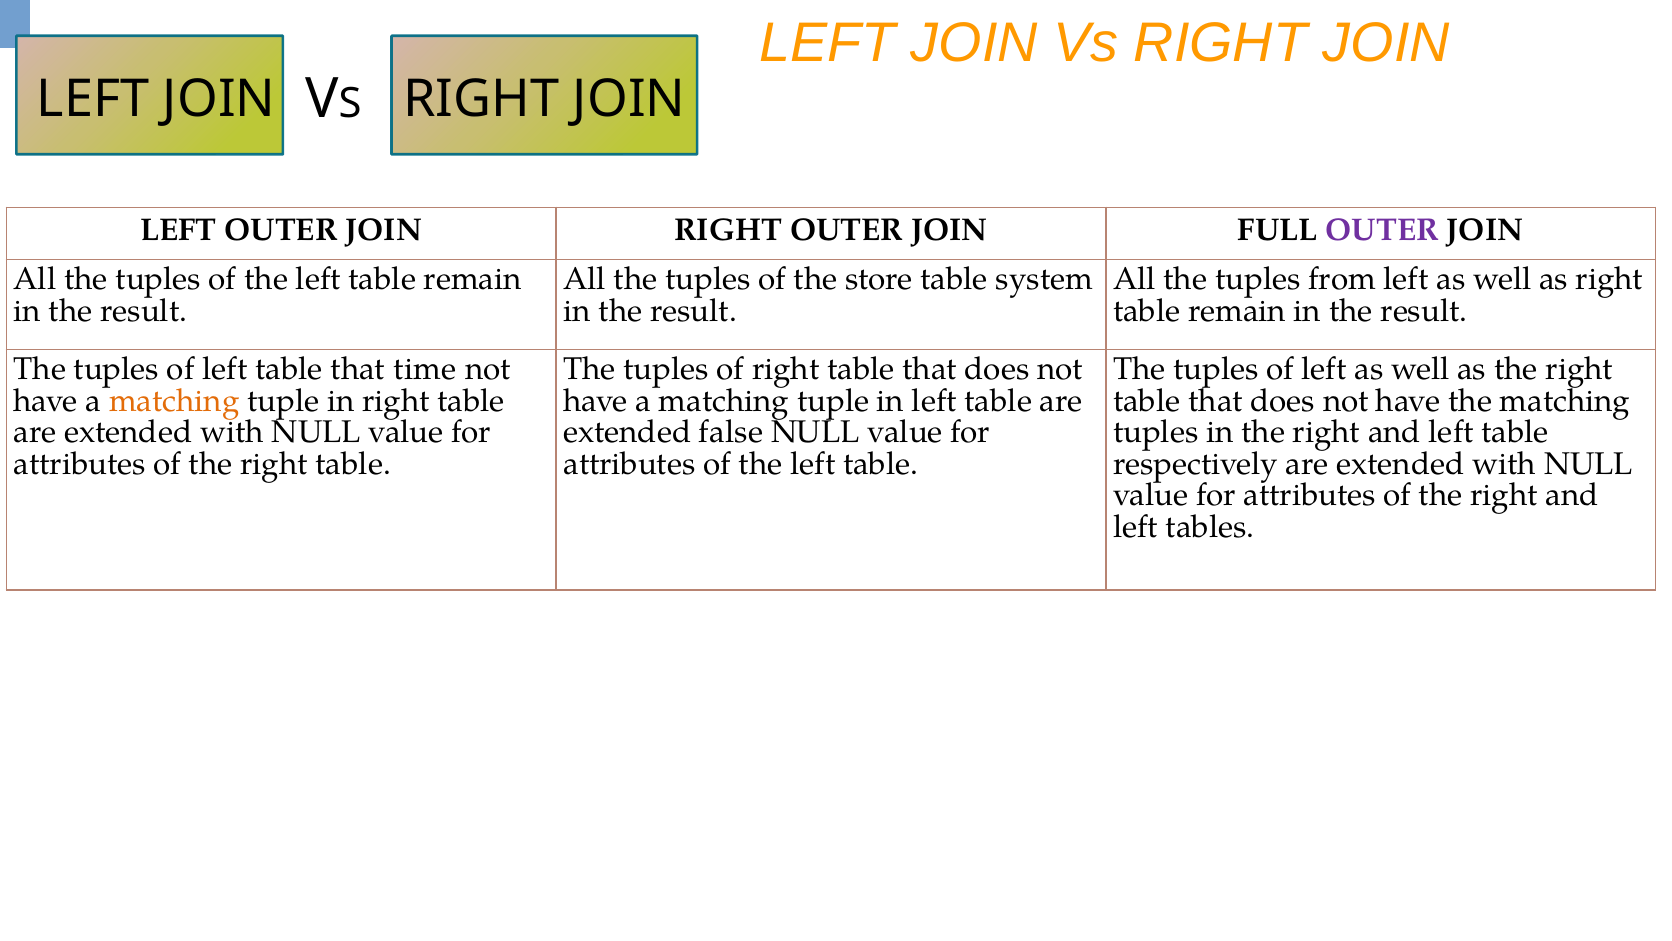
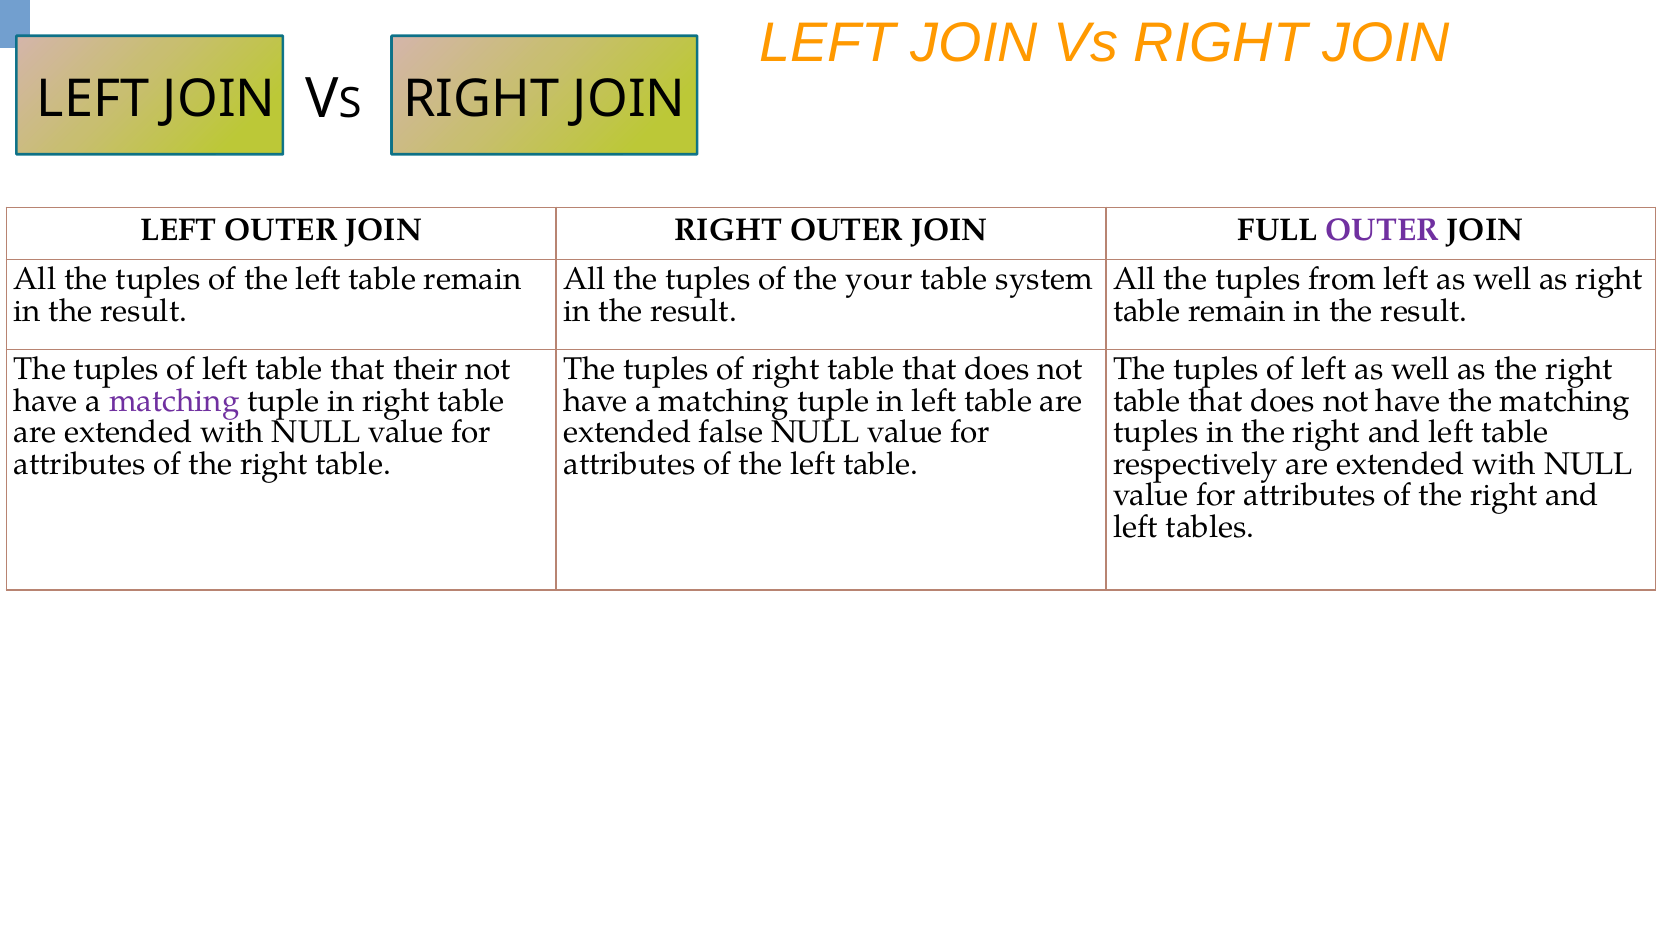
store: store -> your
time: time -> their
matching at (174, 401) colour: orange -> purple
